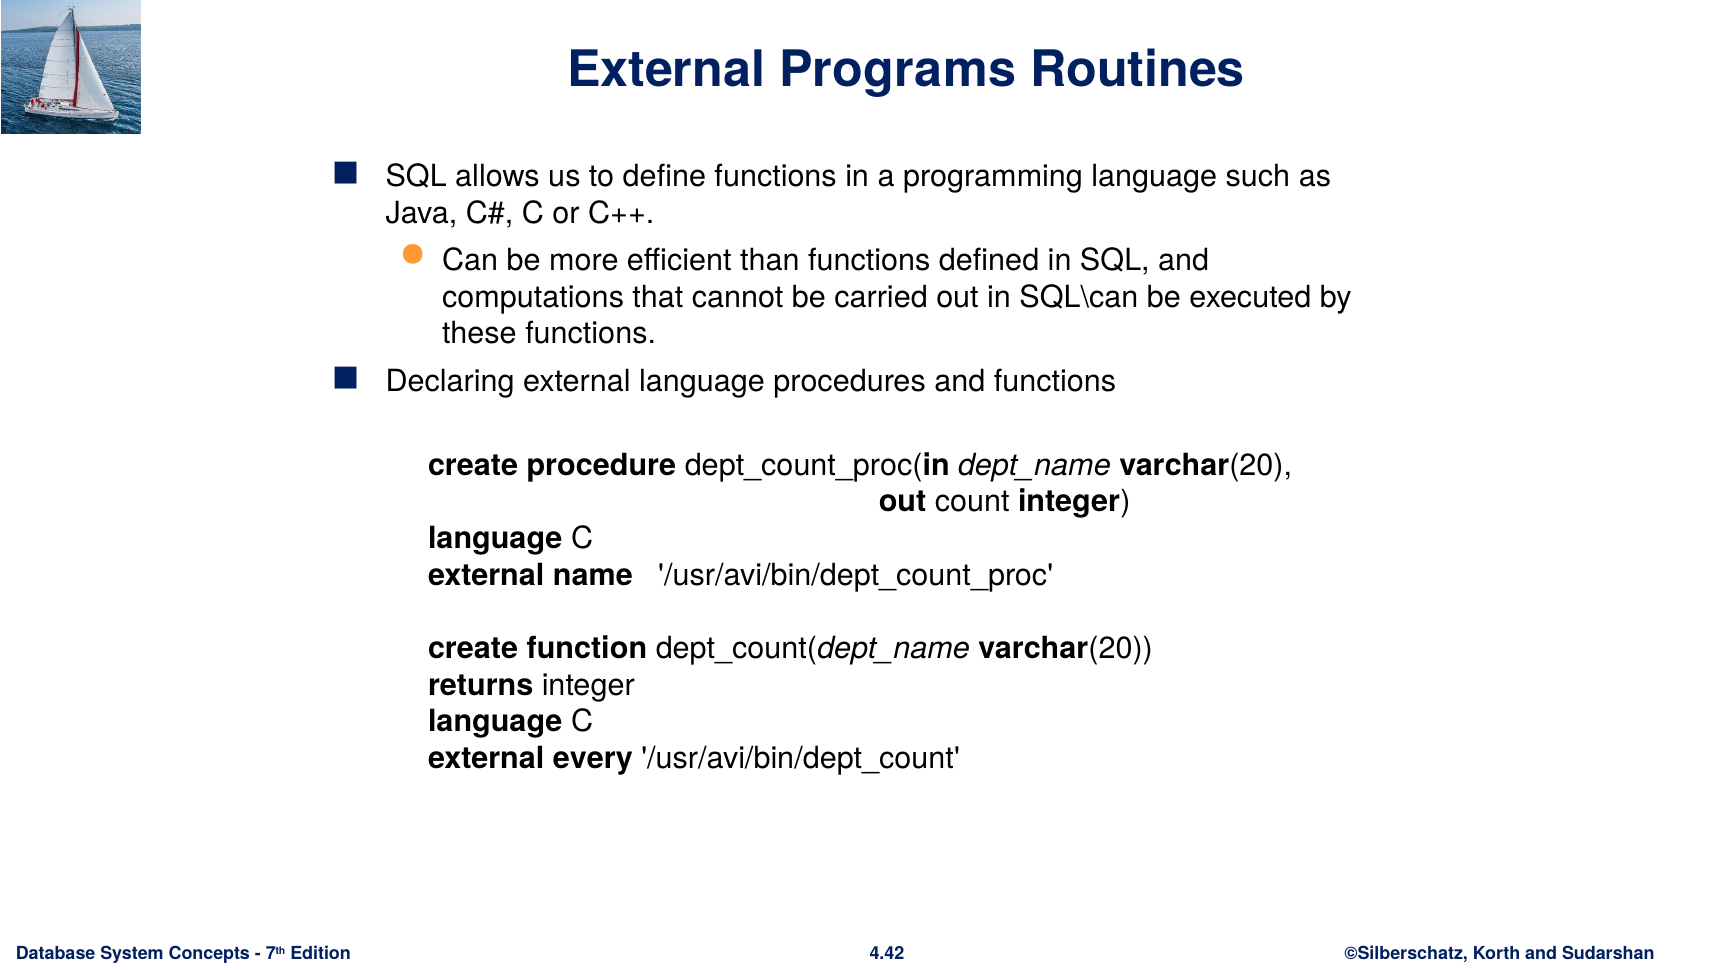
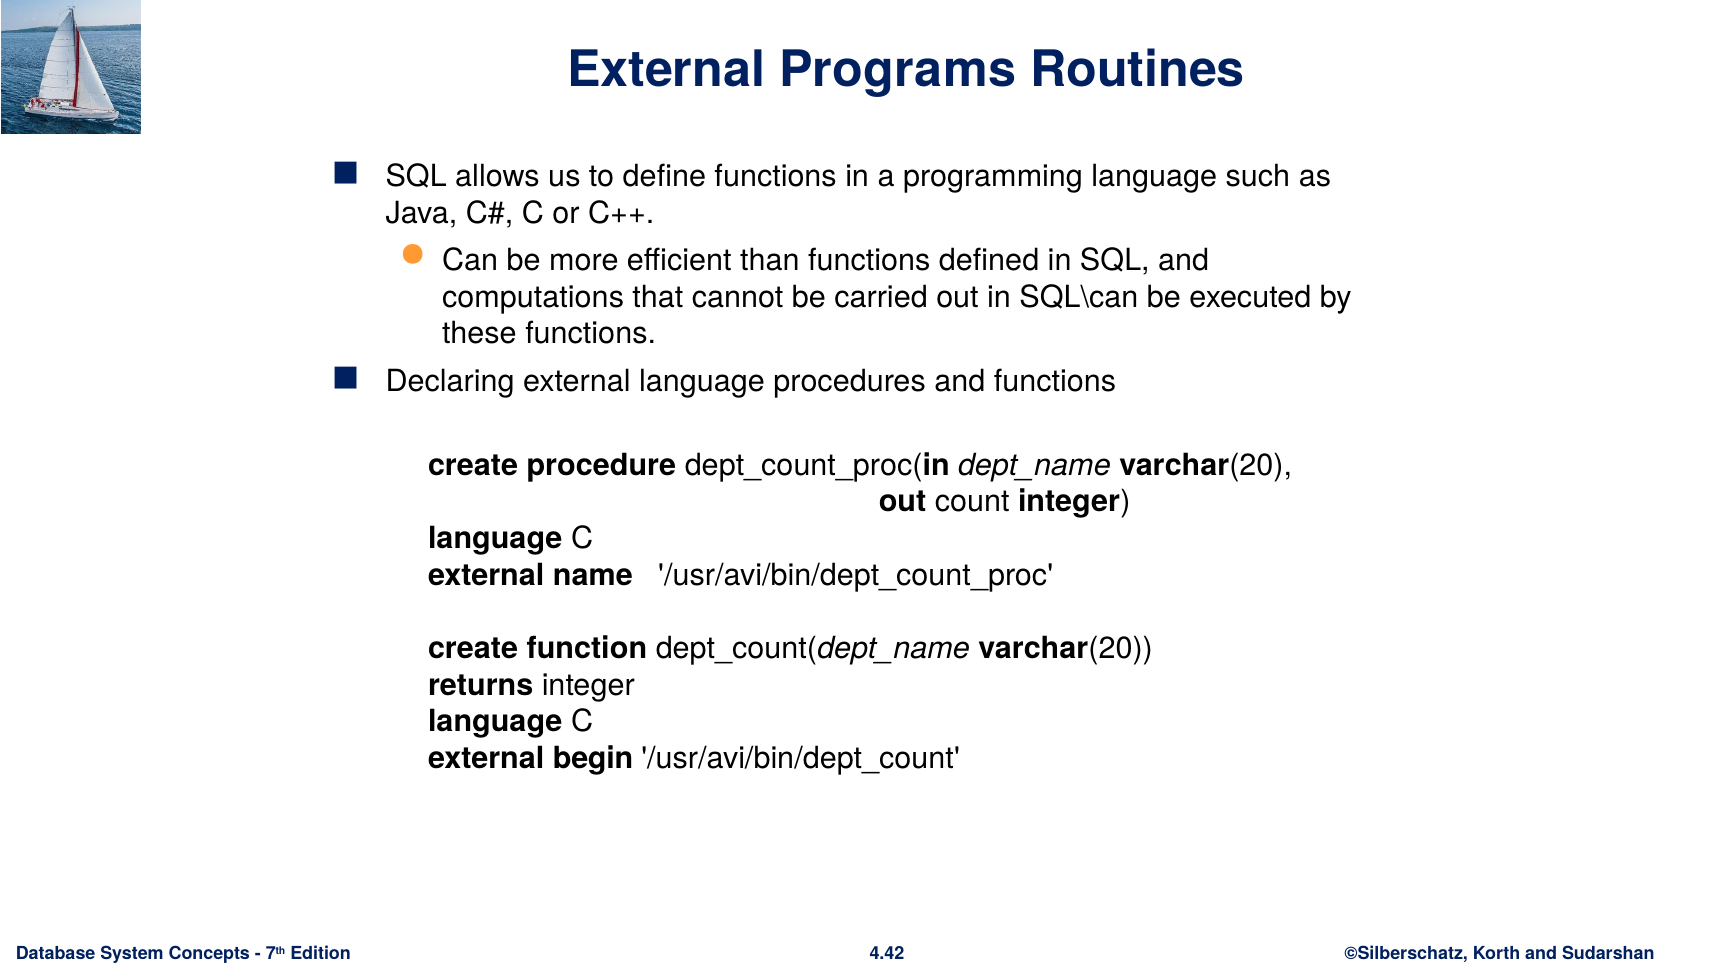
every: every -> begin
